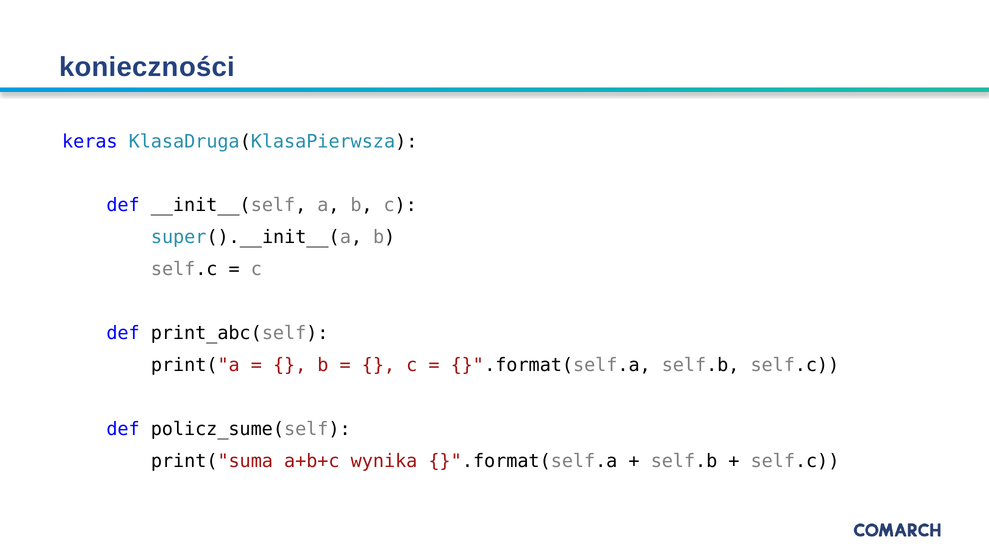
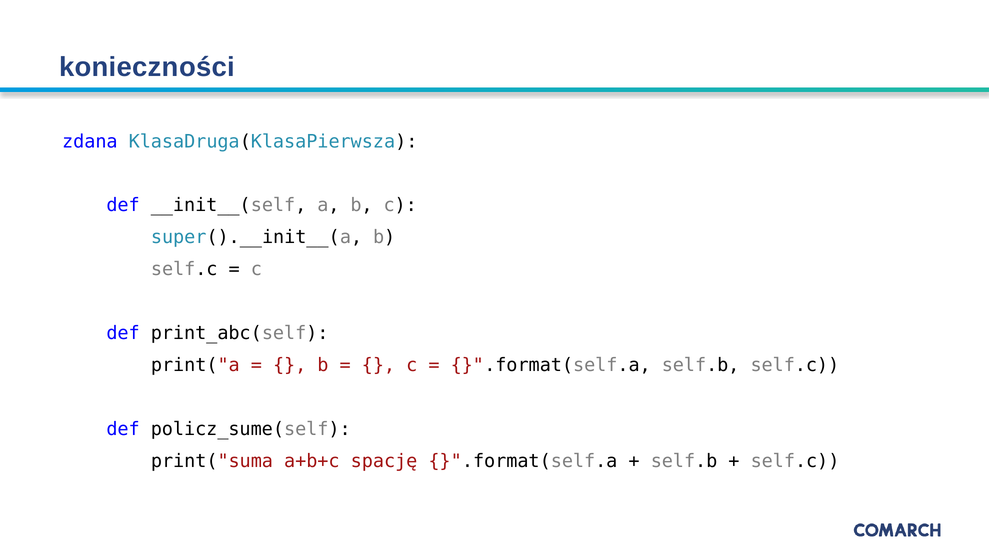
keras: keras -> zdana
wynika: wynika -> spację
